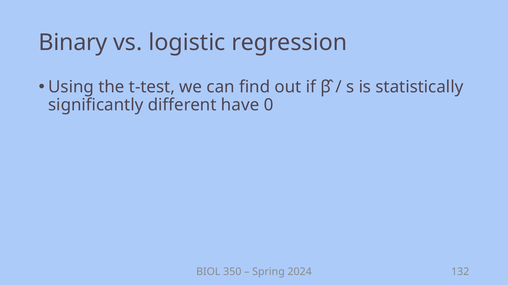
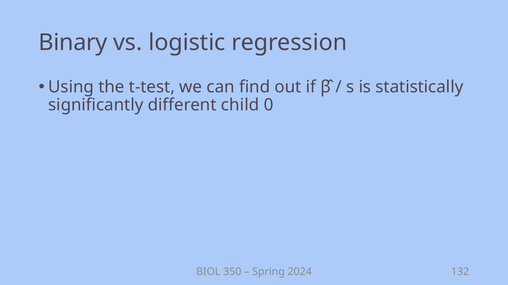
have: have -> child
